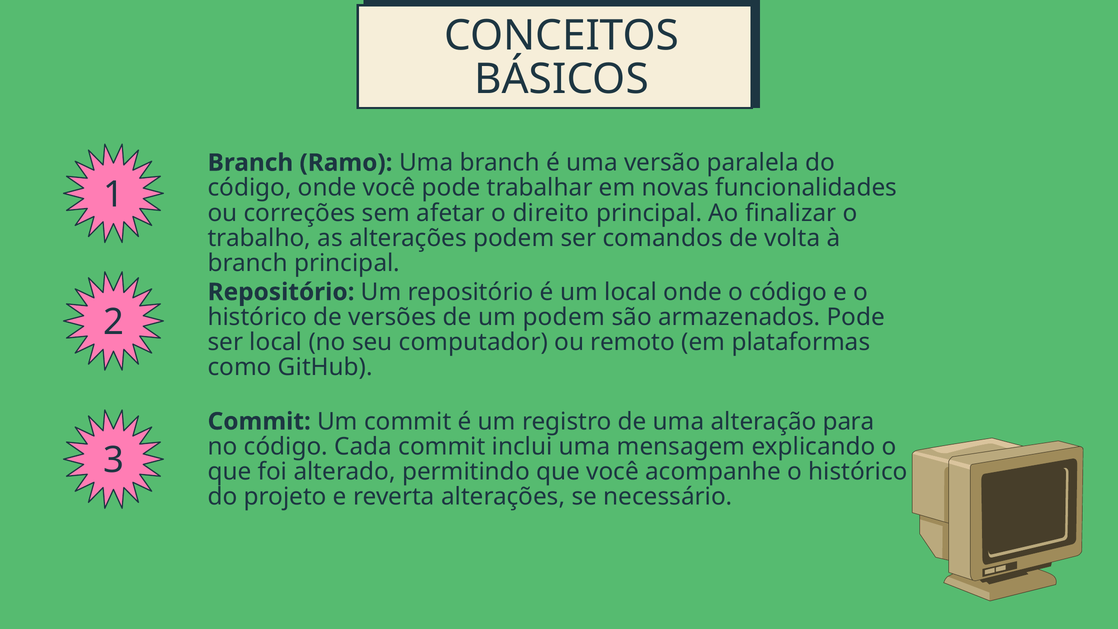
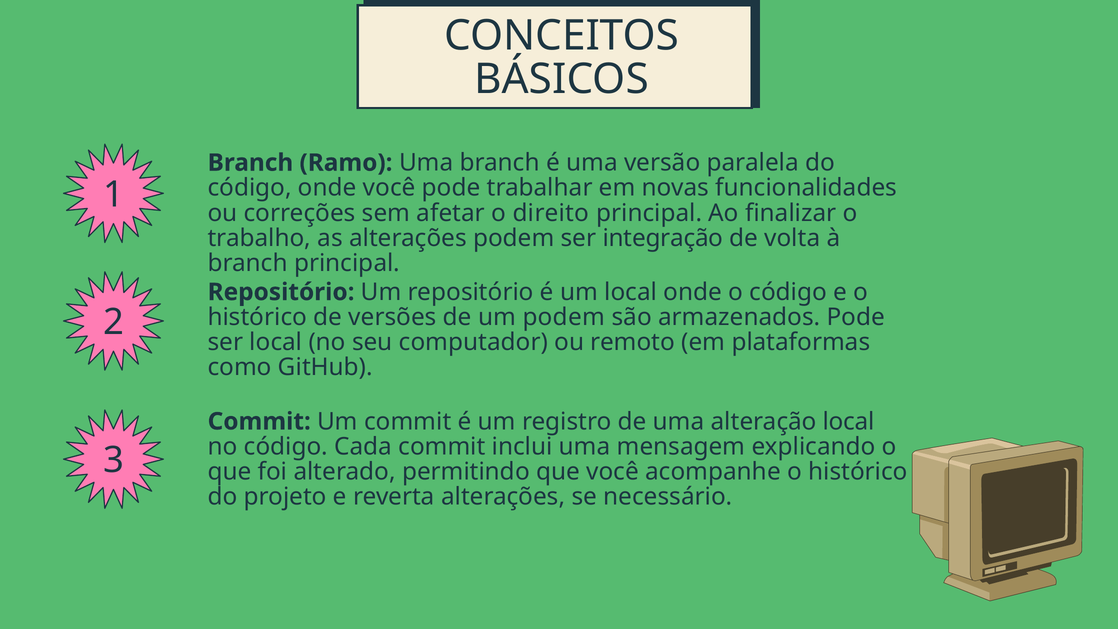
comandos: comandos -> integração
alteração para: para -> local
